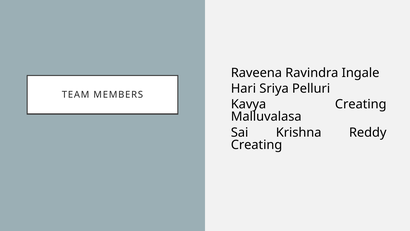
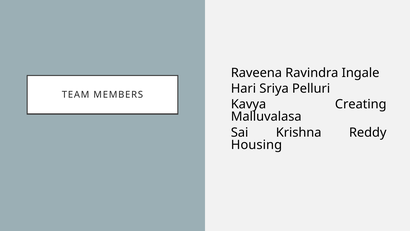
Creating at (257, 145): Creating -> Housing
